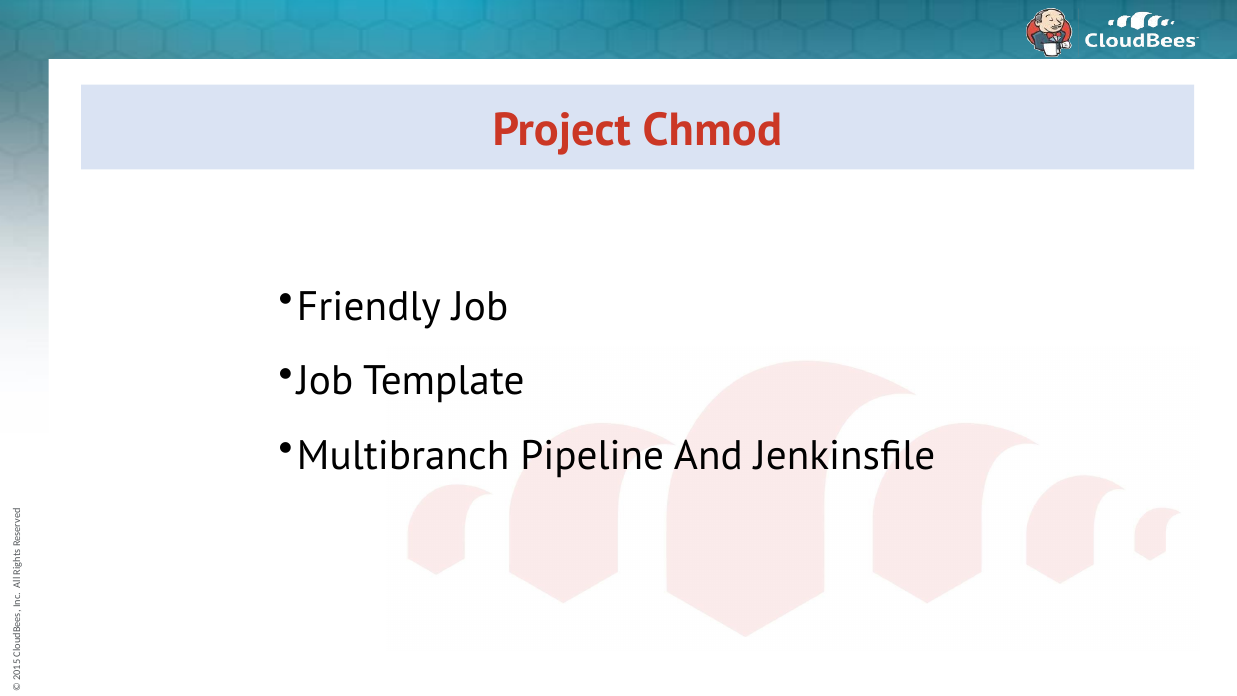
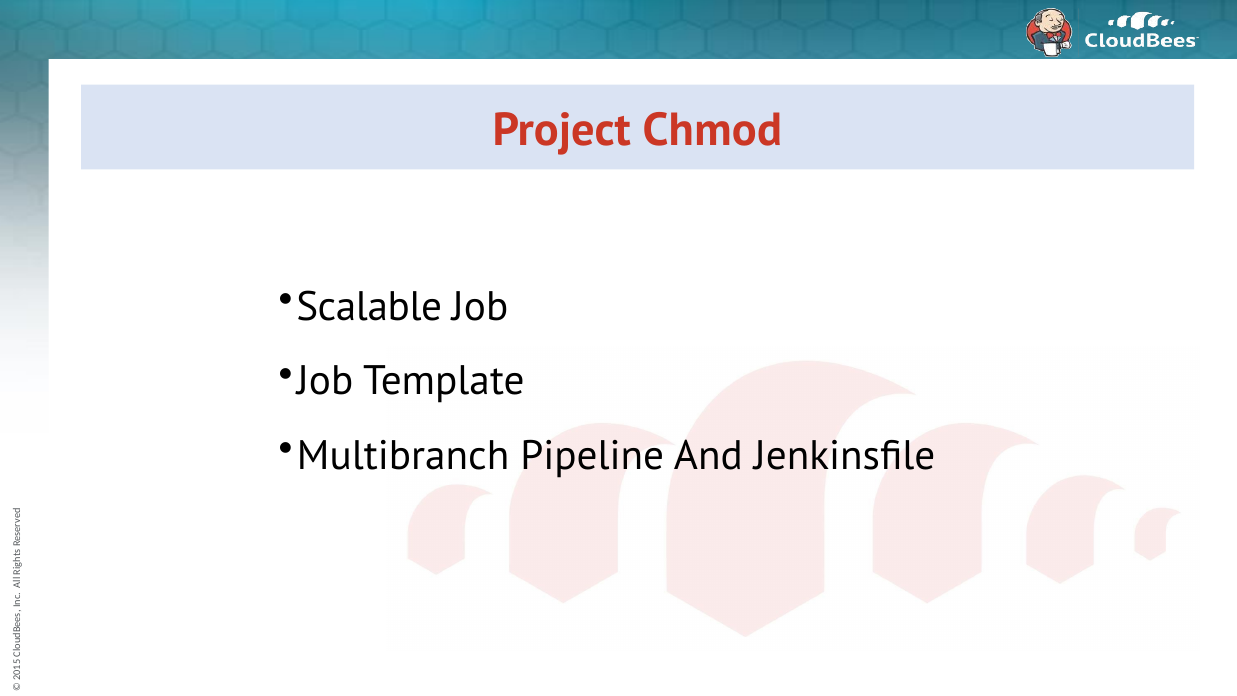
Friendly: Friendly -> Scalable
